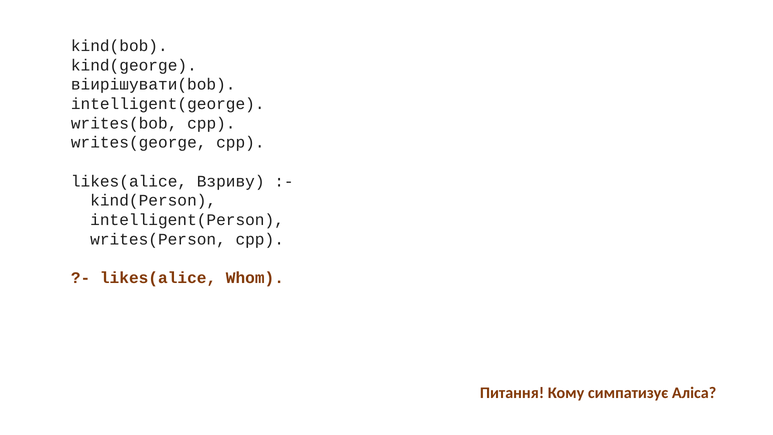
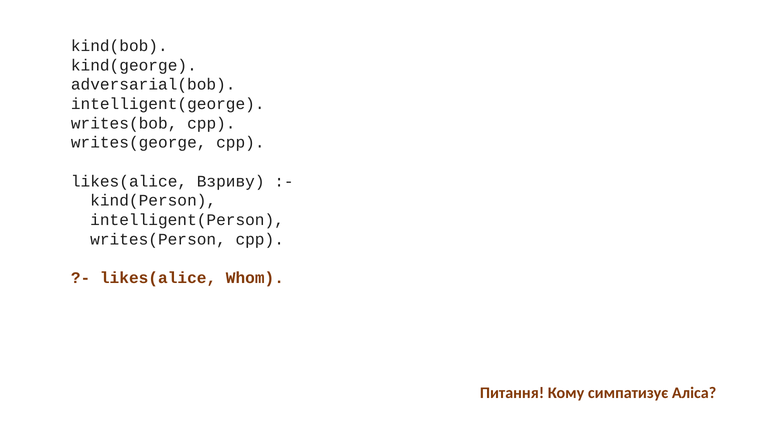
віирішувати(bob: віирішувати(bob -> adversarial(bob
